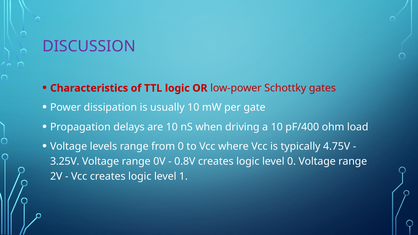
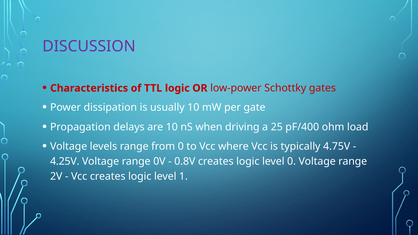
a 10: 10 -> 25
3.25V: 3.25V -> 4.25V
